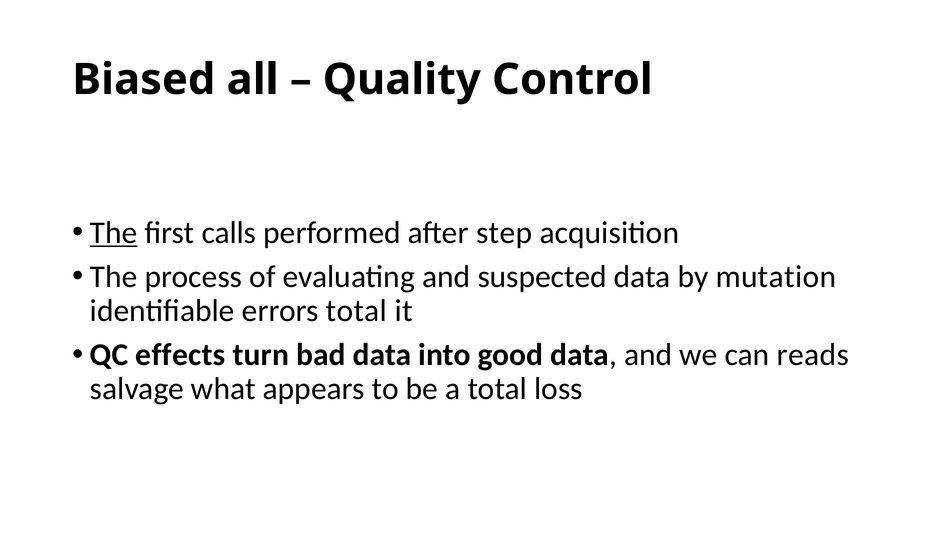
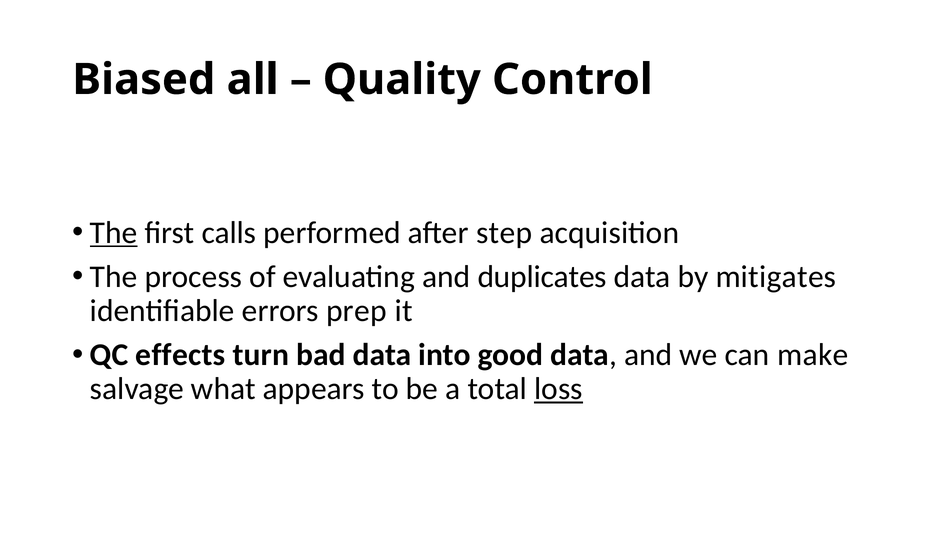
suspected: suspected -> duplicates
mutation: mutation -> mitigates
errors total: total -> prep
reads: reads -> make
loss underline: none -> present
